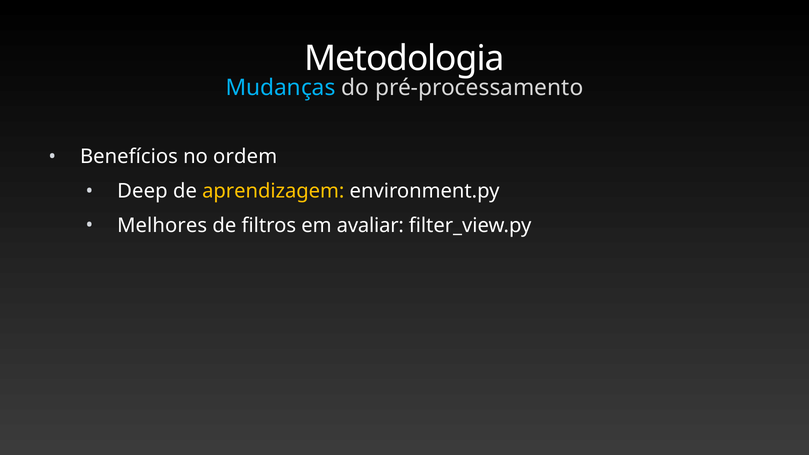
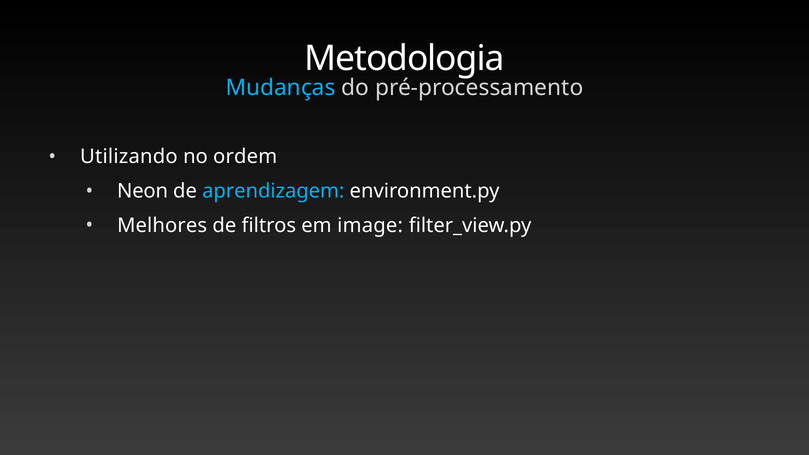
Benefícios: Benefícios -> Utilizando
Deep: Deep -> Neon
aprendizagem colour: yellow -> light blue
avaliar: avaliar -> image
